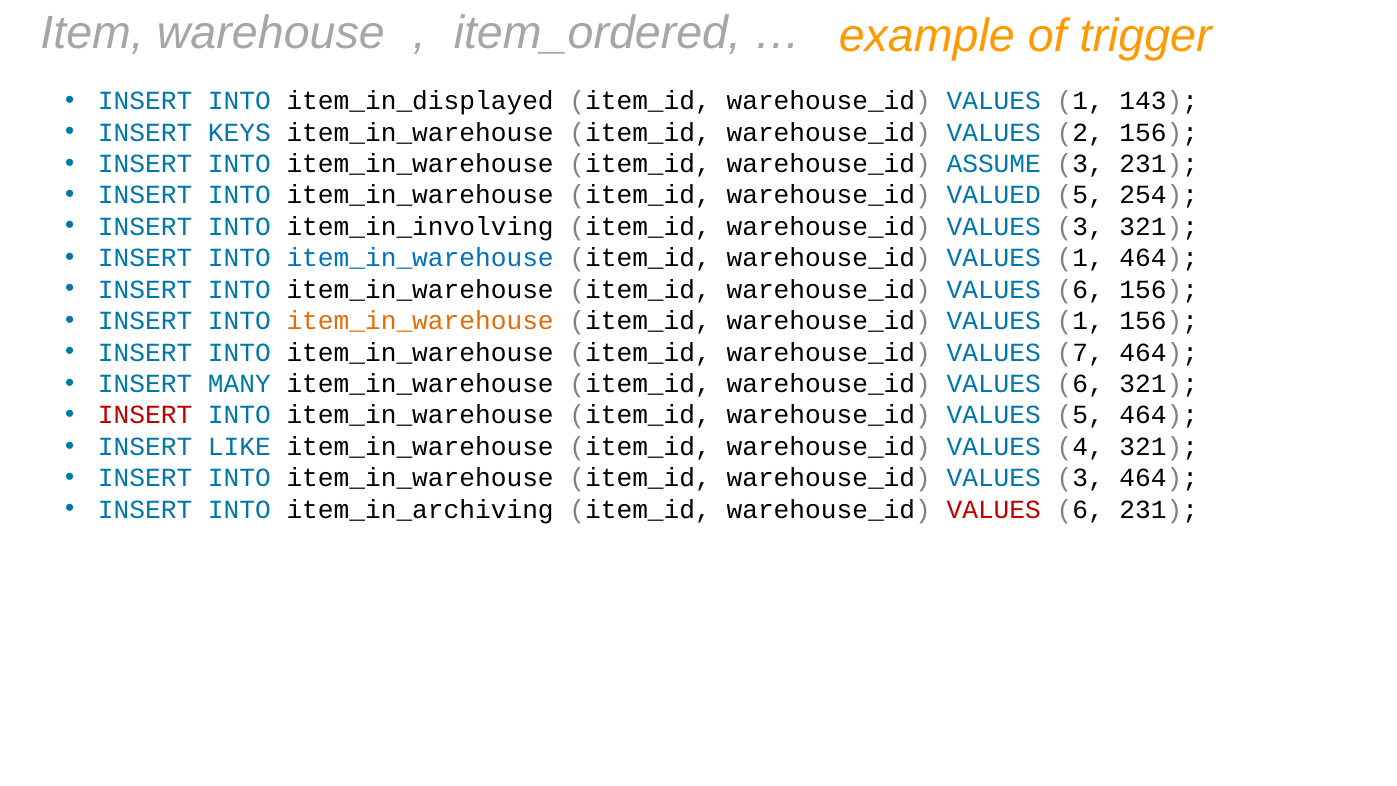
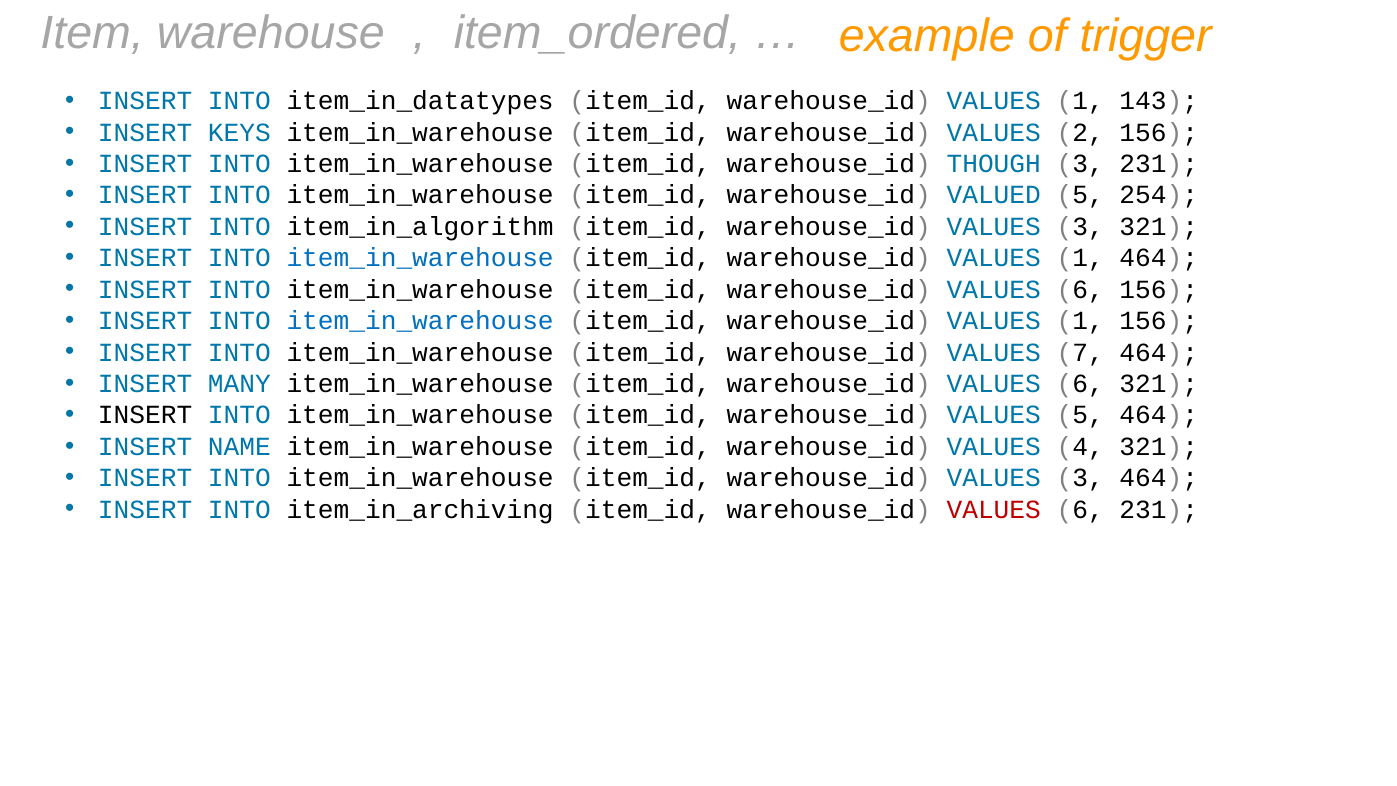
item_in_displayed: item_in_displayed -> item_in_datatypes
ASSUME: ASSUME -> THOUGH
item_in_involving: item_in_involving -> item_in_algorithm
item_in_warehouse at (420, 321) colour: orange -> blue
INSERT at (145, 415) colour: red -> black
LIKE: LIKE -> NAME
